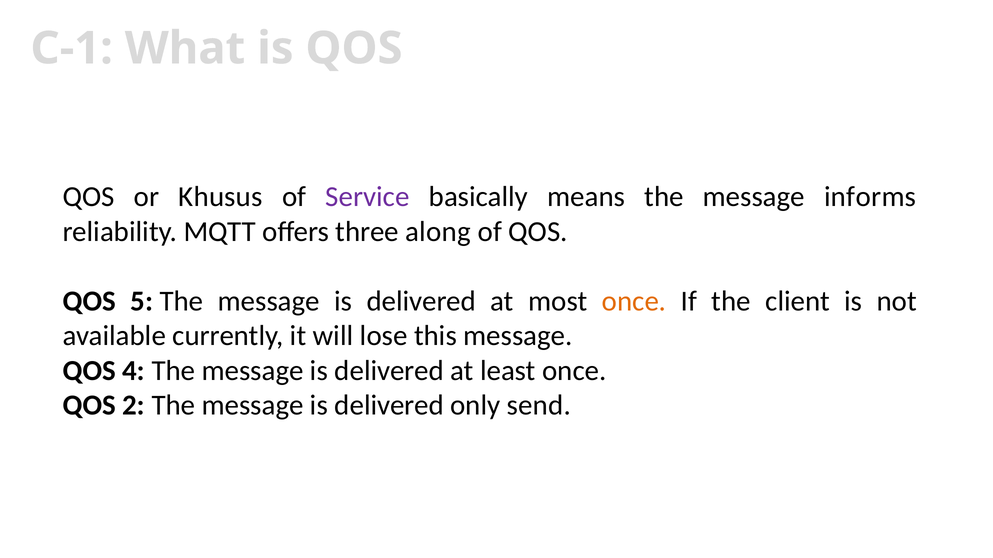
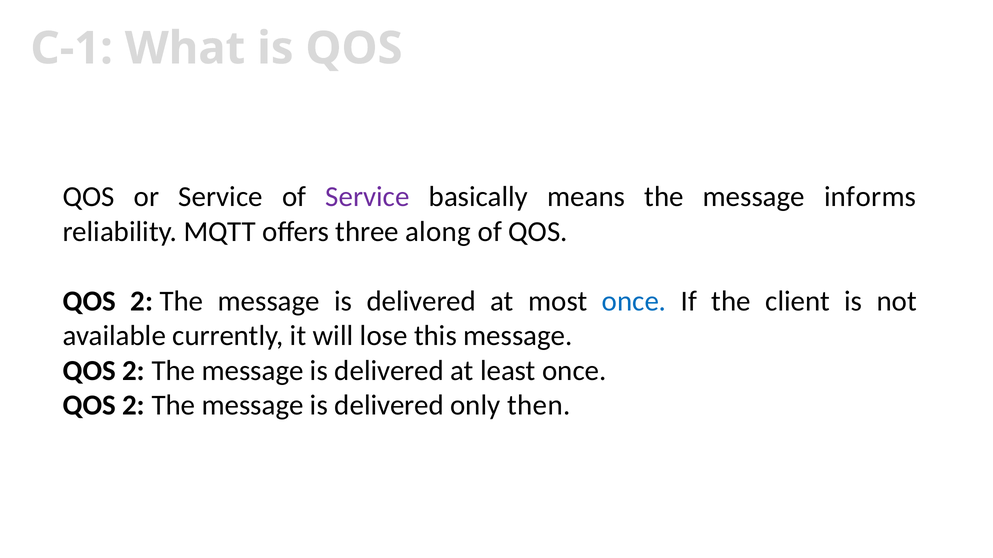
or Khusus: Khusus -> Service
5 at (142, 301): 5 -> 2
once at (634, 301) colour: orange -> blue
4 at (134, 371): 4 -> 2
send: send -> then
